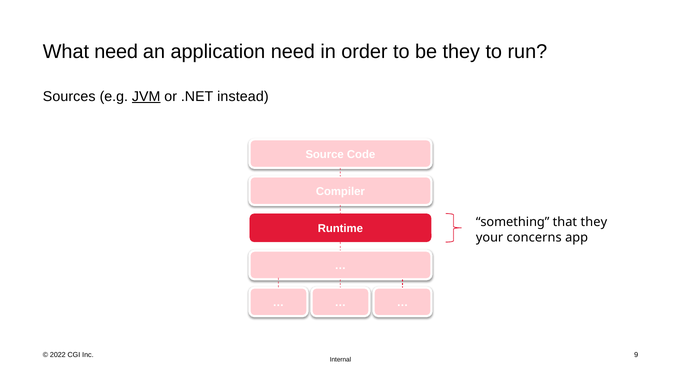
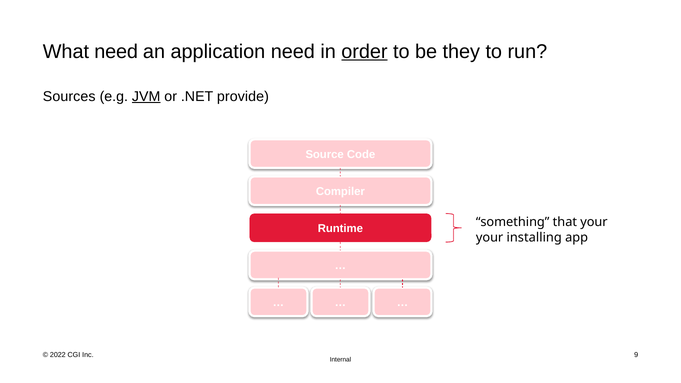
order underline: none -> present
instead: instead -> provide
that they: they -> your
concerns: concerns -> installing
